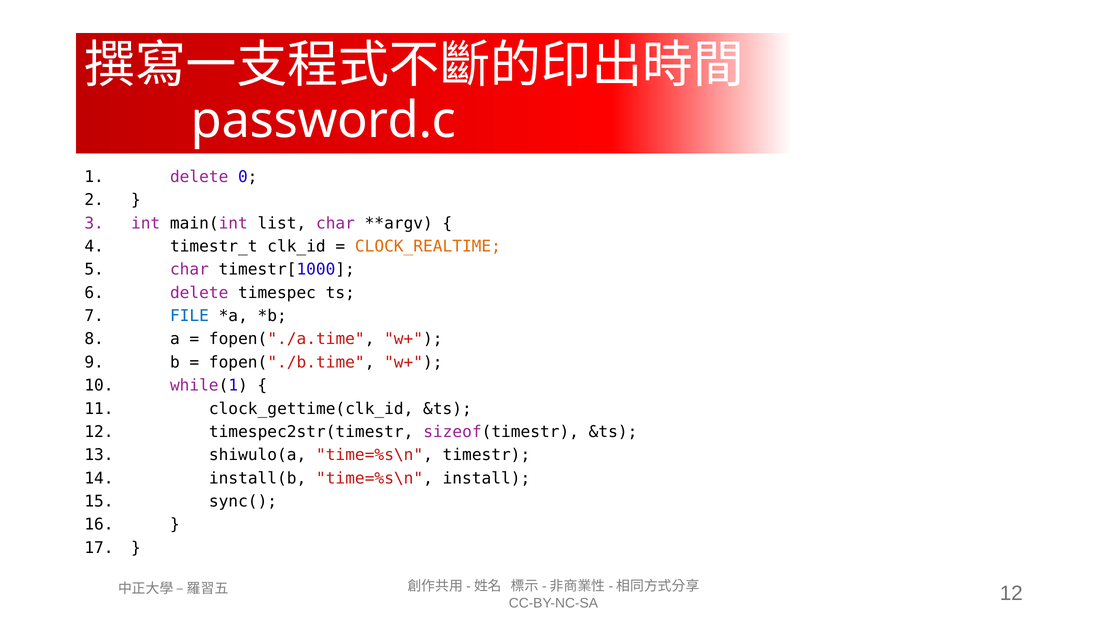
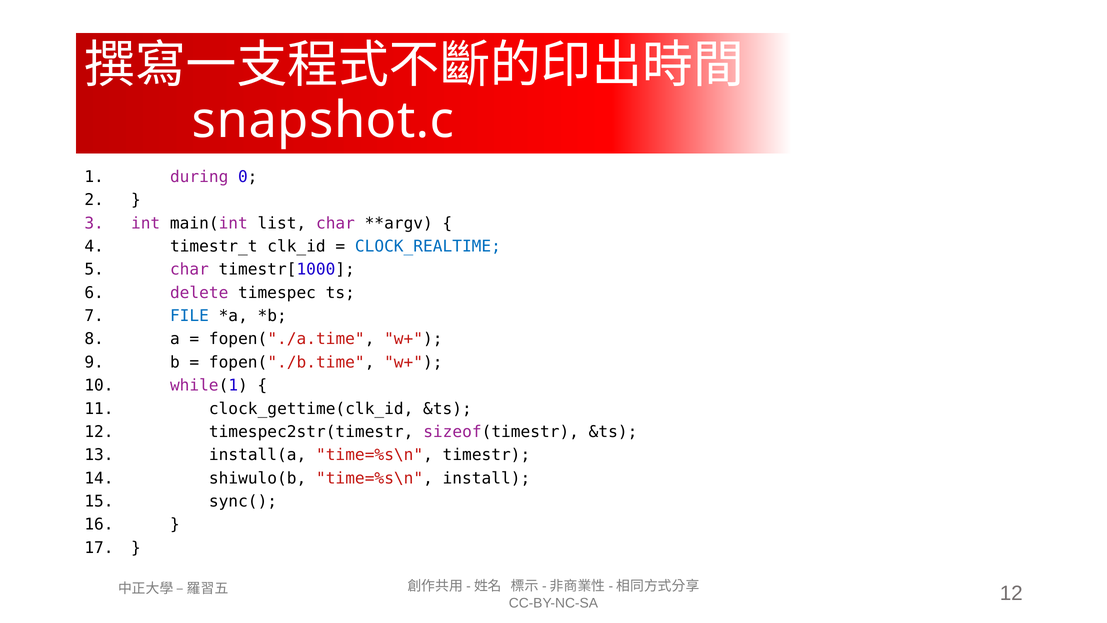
password.c: password.c -> snapshot.c
delete at (199, 177): delete -> during
CLOCK_REALTIME colour: orange -> blue
shiwulo(a: shiwulo(a -> install(a
install(b: install(b -> shiwulo(b
